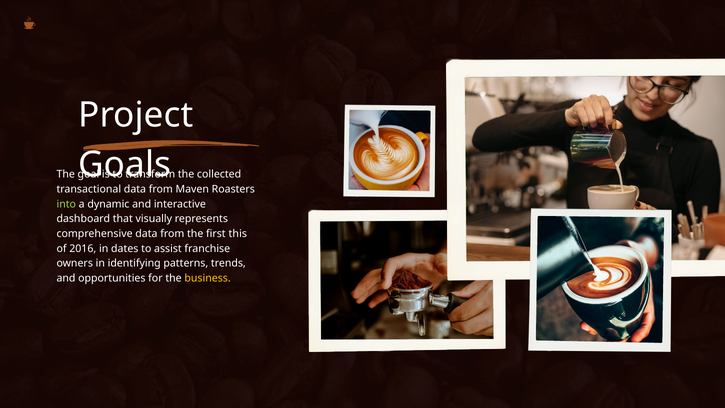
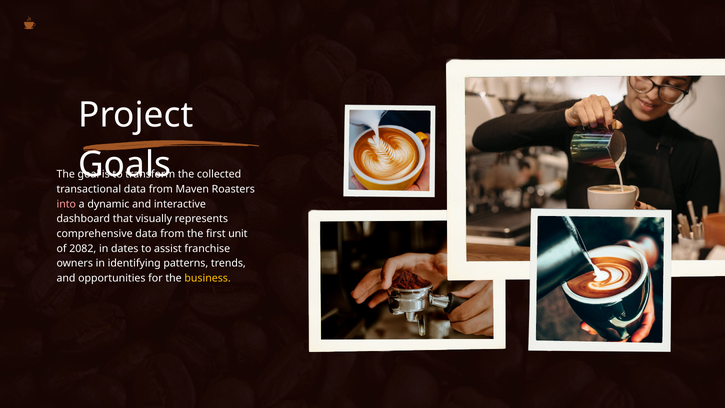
into colour: light green -> pink
this: this -> unit
2016: 2016 -> 2082
